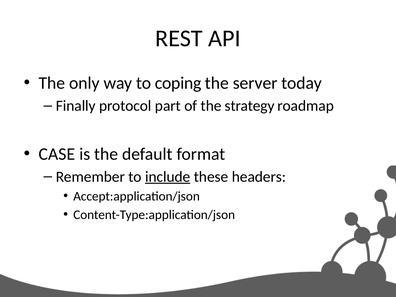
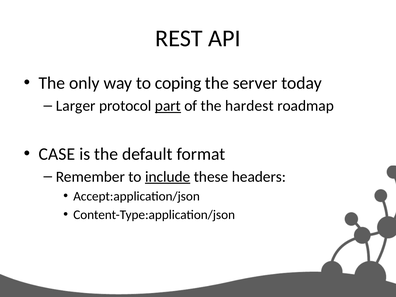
Finally: Finally -> Larger
part underline: none -> present
strategy: strategy -> hardest
